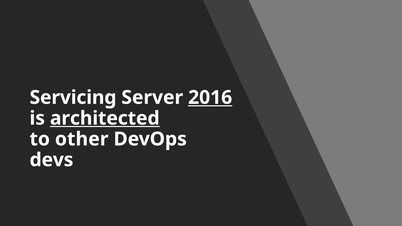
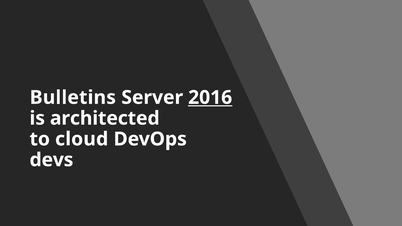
Servicing: Servicing -> Bulletins
architected underline: present -> none
other: other -> cloud
